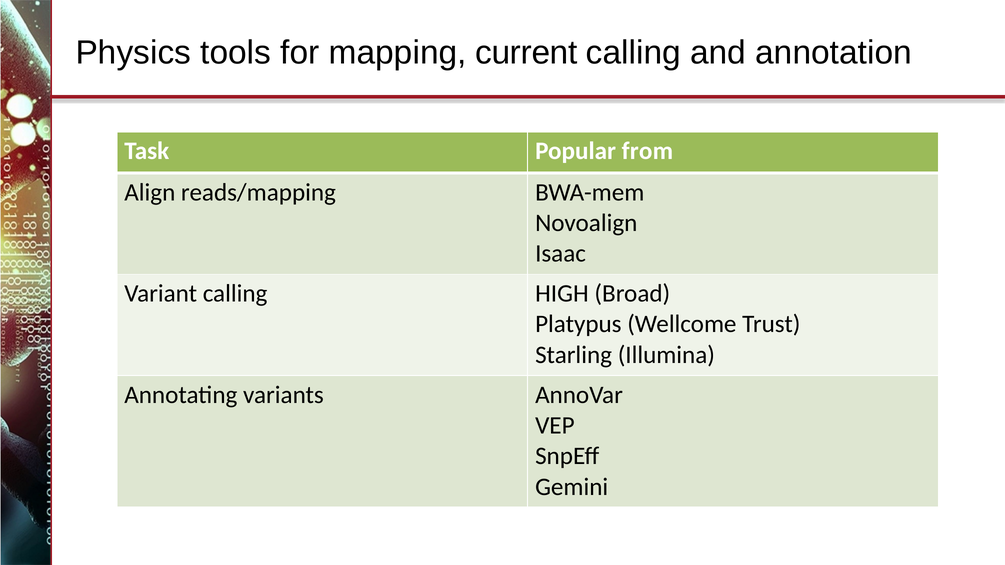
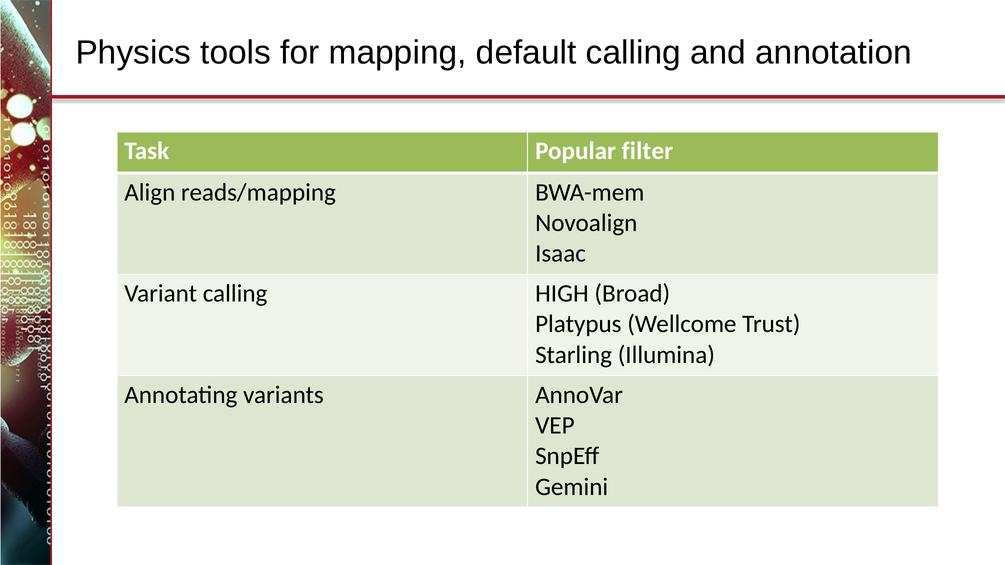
current: current -> default
from: from -> filter
